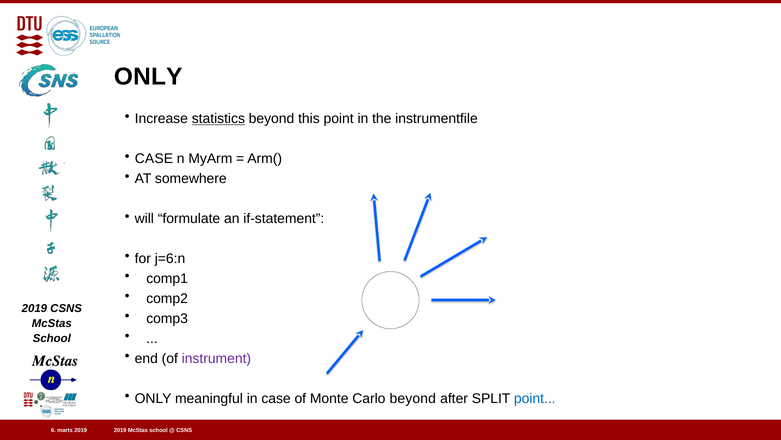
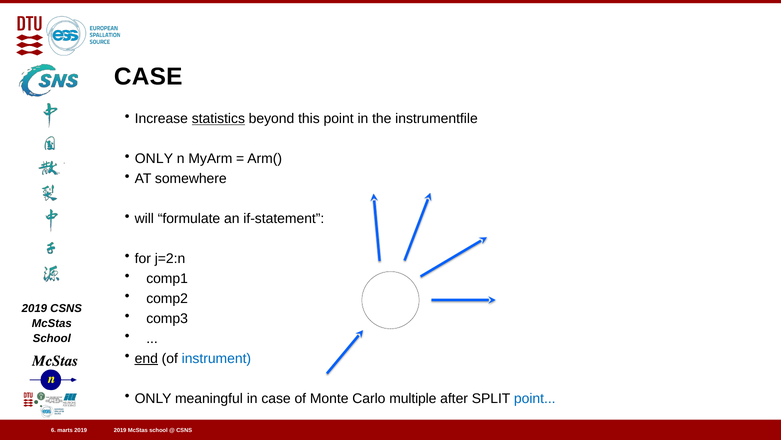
ONLY at (148, 77): ONLY -> CASE
CASE at (154, 159): CASE -> ONLY
j=6:n: j=6:n -> j=2:n
end underline: none -> present
instrument colour: purple -> blue
Carlo beyond: beyond -> multiple
